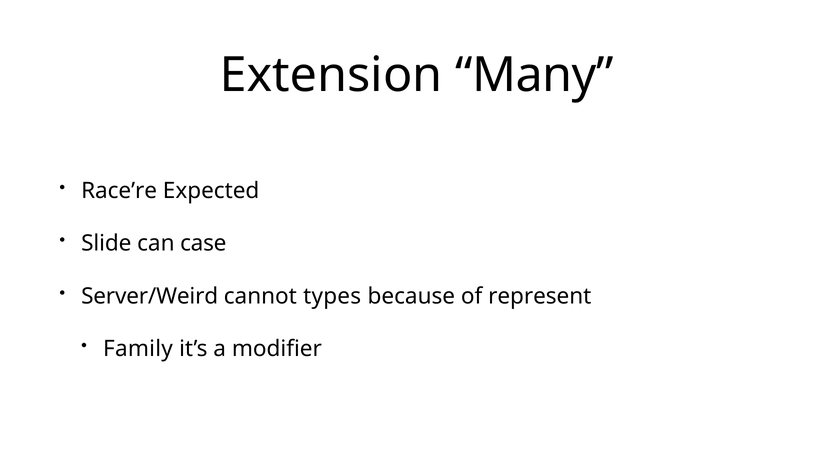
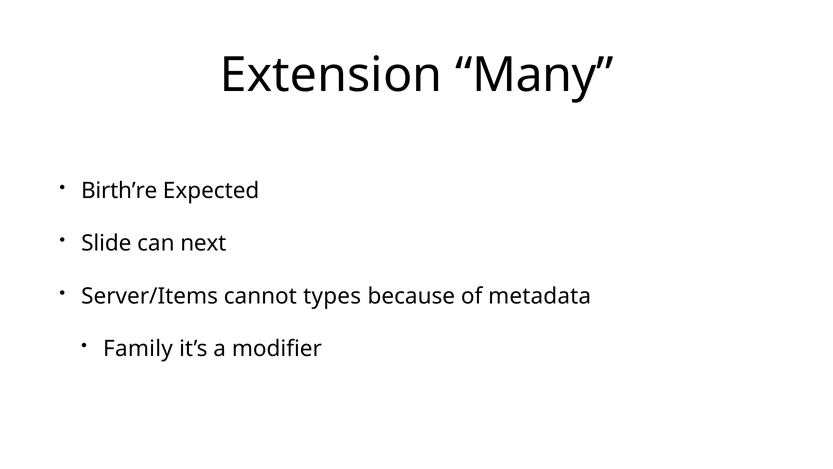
Race’re: Race’re -> Birth’re
case: case -> next
Server/Weird: Server/Weird -> Server/Items
represent: represent -> metadata
